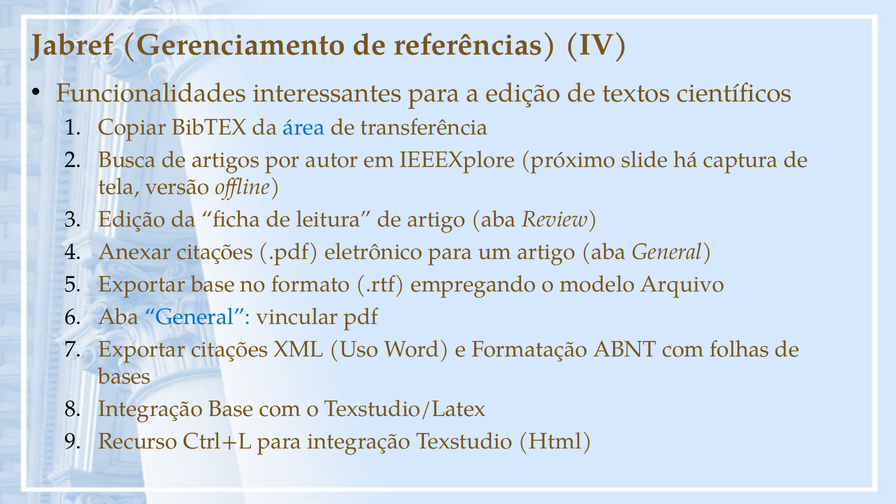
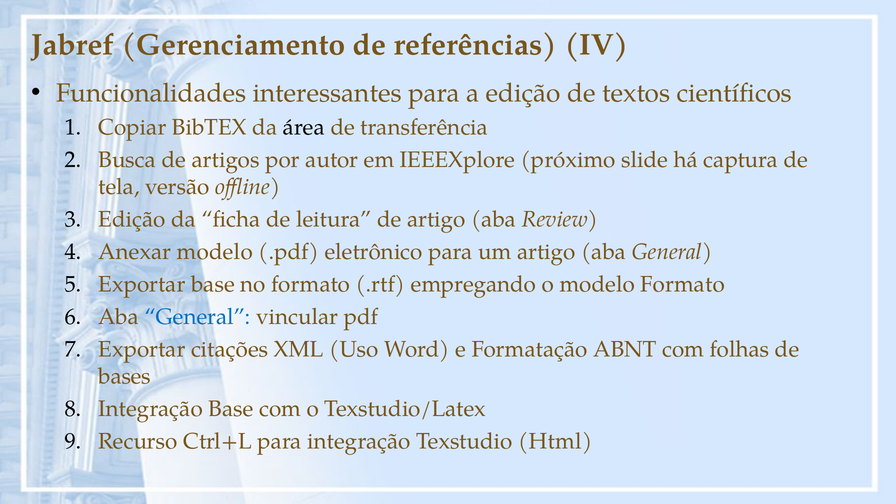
área colour: blue -> black
Anexar citações: citações -> modelo
modelo Arquivo: Arquivo -> Formato
